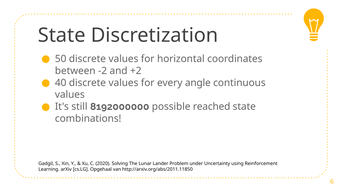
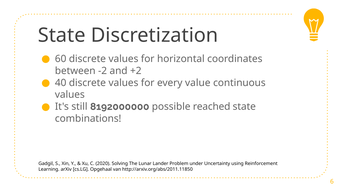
50: 50 -> 60
angle: angle -> value
